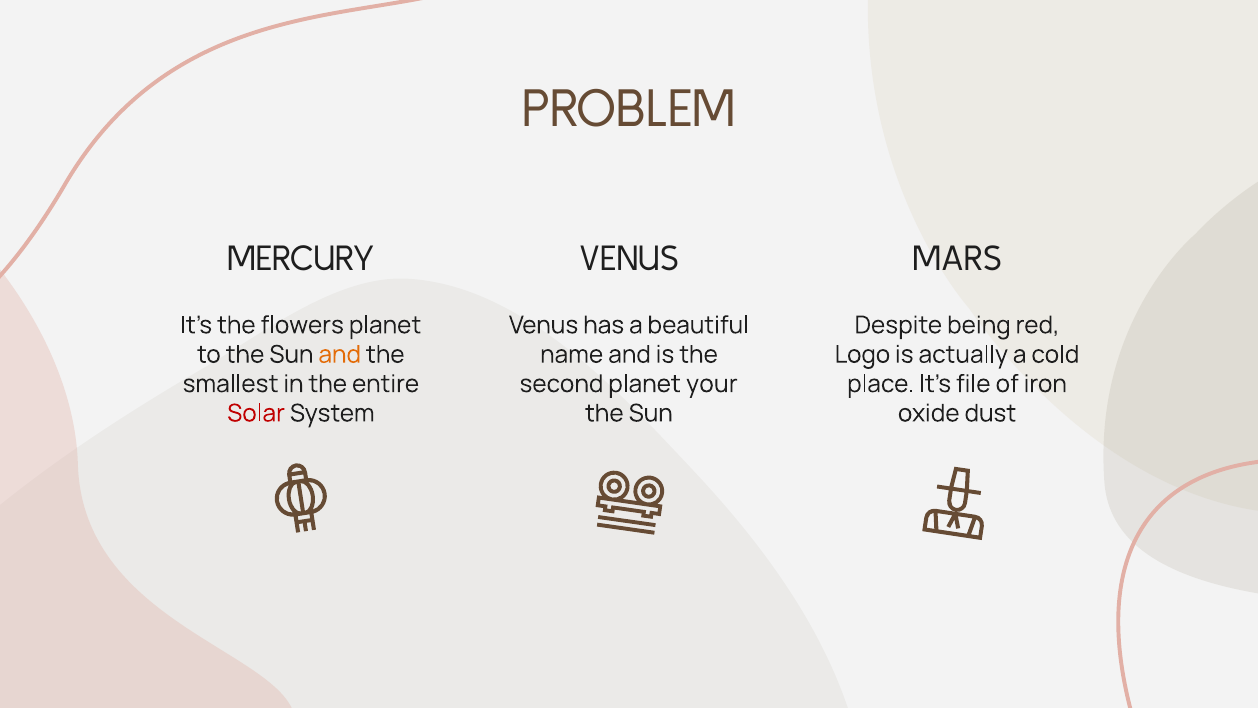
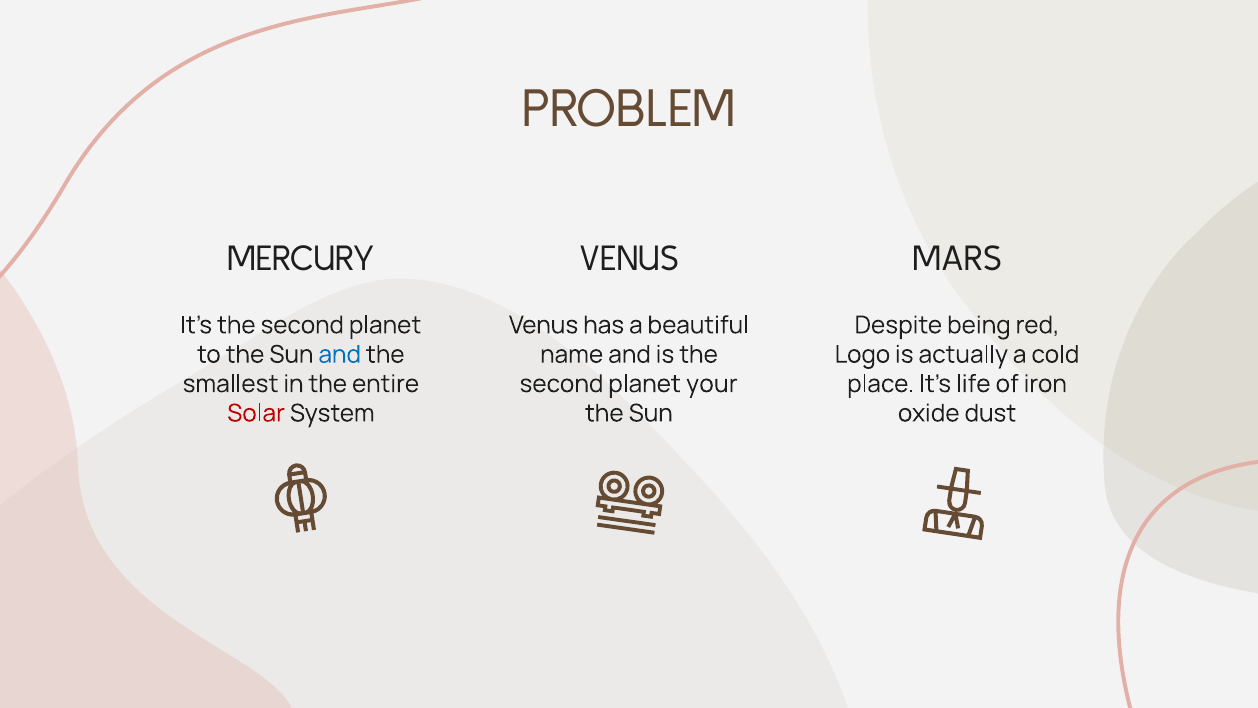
It’s the flowers: flowers -> second
and at (340, 354) colour: orange -> blue
file: file -> life
